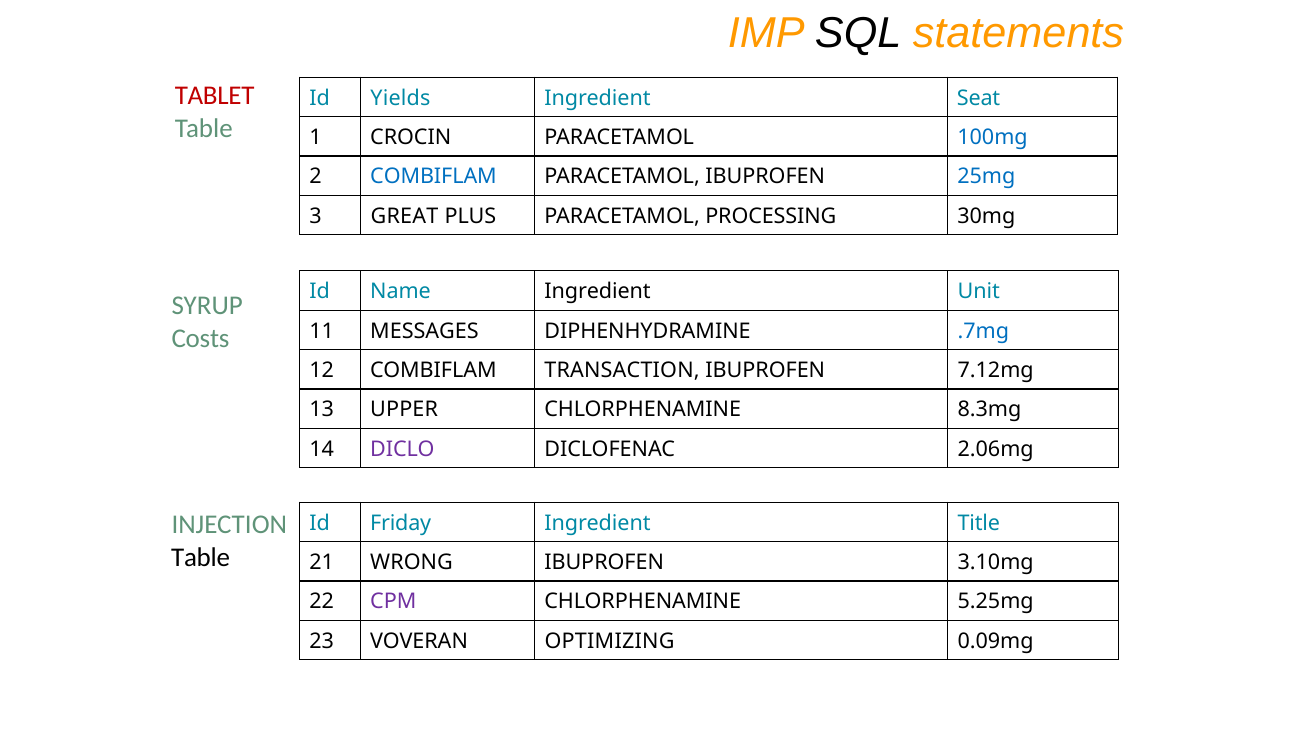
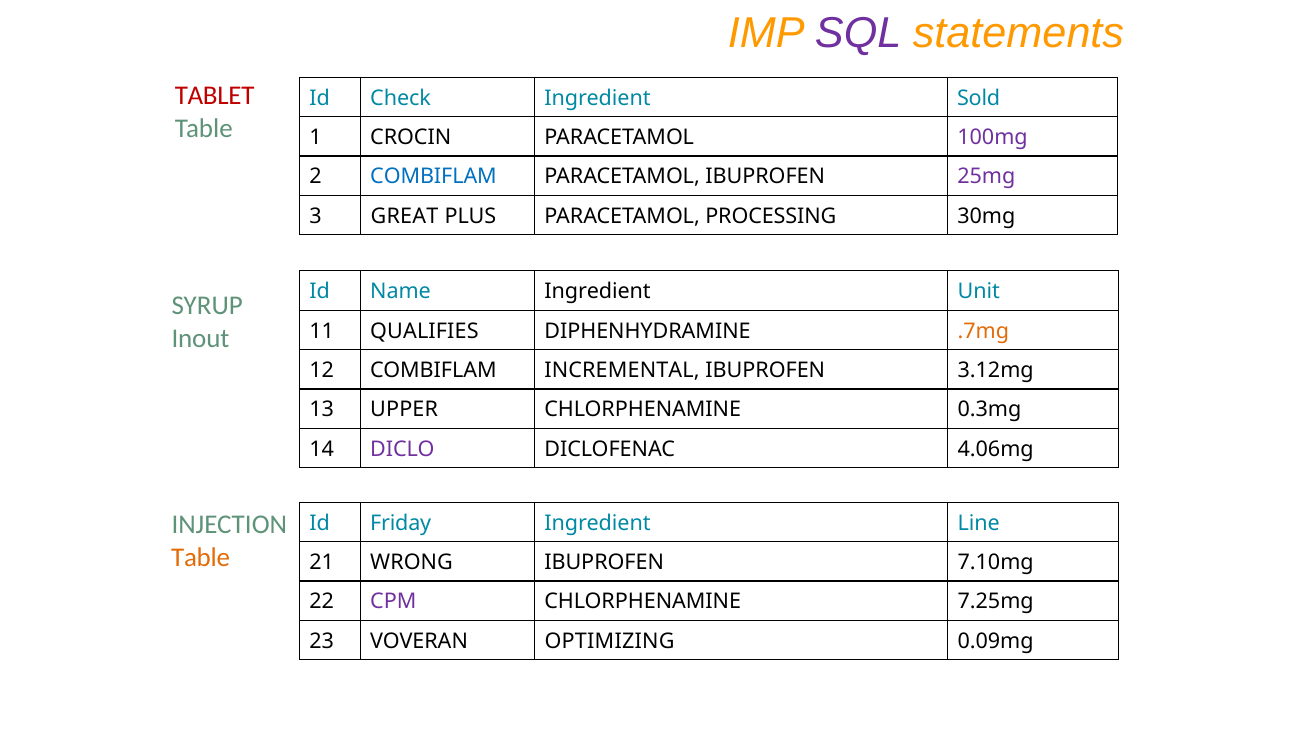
SQL colour: black -> purple
Yields: Yields -> Check
Seat: Seat -> Sold
100mg colour: blue -> purple
25mg colour: blue -> purple
MESSAGES: MESSAGES -> QUALIFIES
.7mg colour: blue -> orange
Costs: Costs -> Inout
TRANSACTION: TRANSACTION -> INCREMENTAL
7.12mg: 7.12mg -> 3.12mg
8.3mg: 8.3mg -> 0.3mg
2.06mg: 2.06mg -> 4.06mg
Title: Title -> Line
Table at (201, 557) colour: black -> orange
3.10mg: 3.10mg -> 7.10mg
5.25mg: 5.25mg -> 7.25mg
